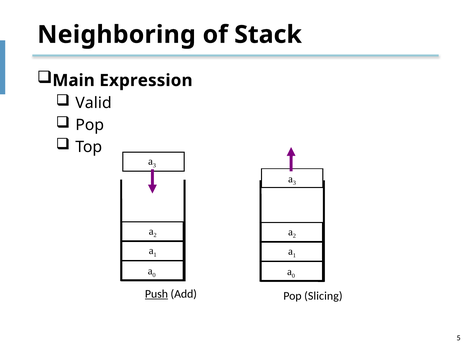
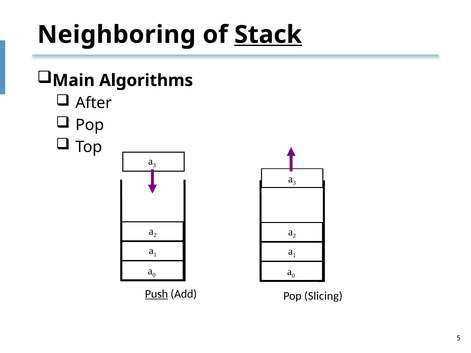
Stack underline: none -> present
Expression: Expression -> Algorithms
Valid: Valid -> After
